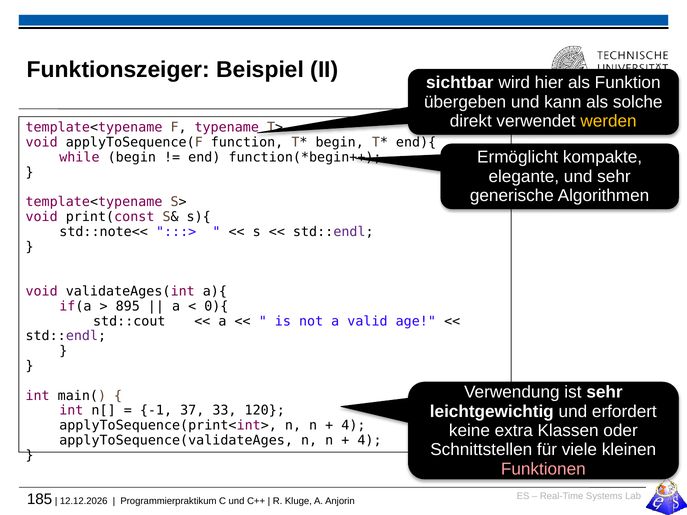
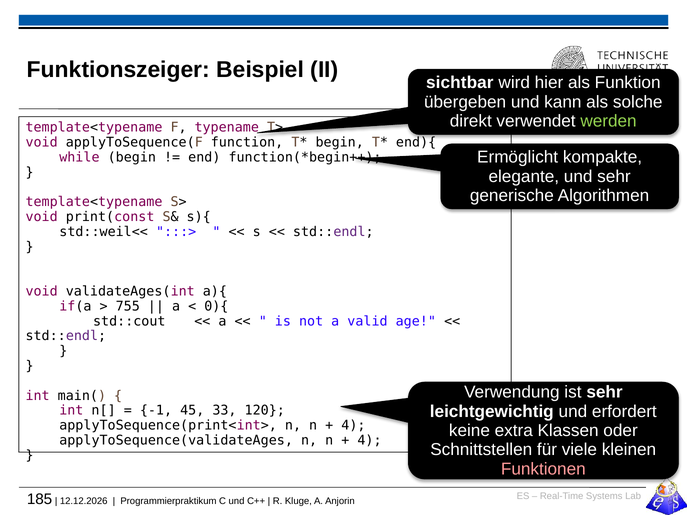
werden colour: yellow -> light green
std::note<<: std::note<< -> std::weil<<
895: 895 -> 755
37: 37 -> 45
